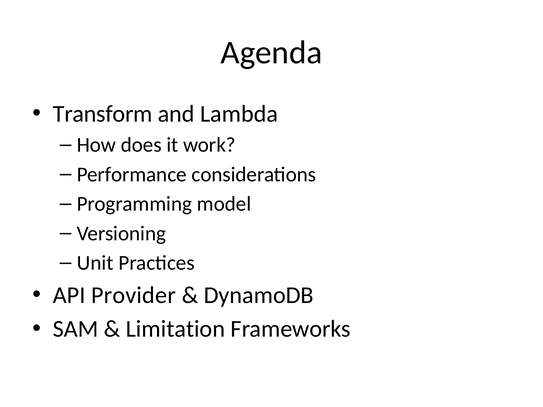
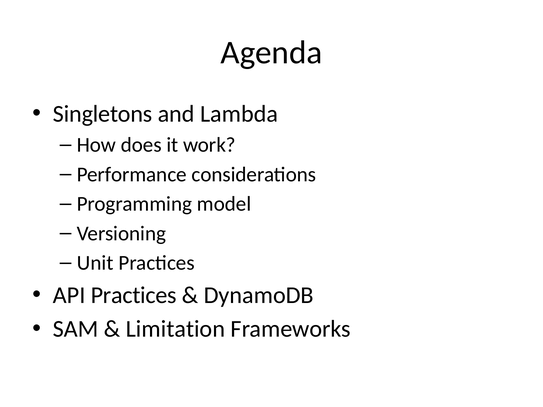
Transform: Transform -> Singletons
API Provider: Provider -> Practices
